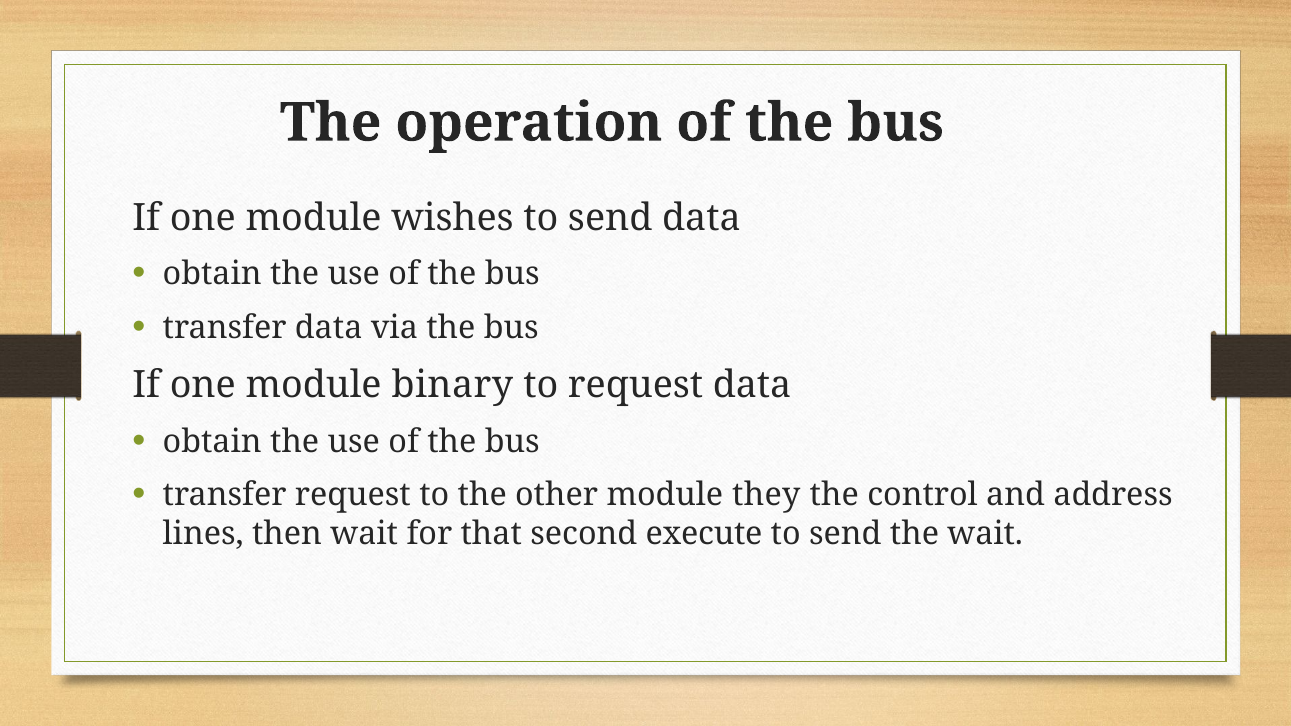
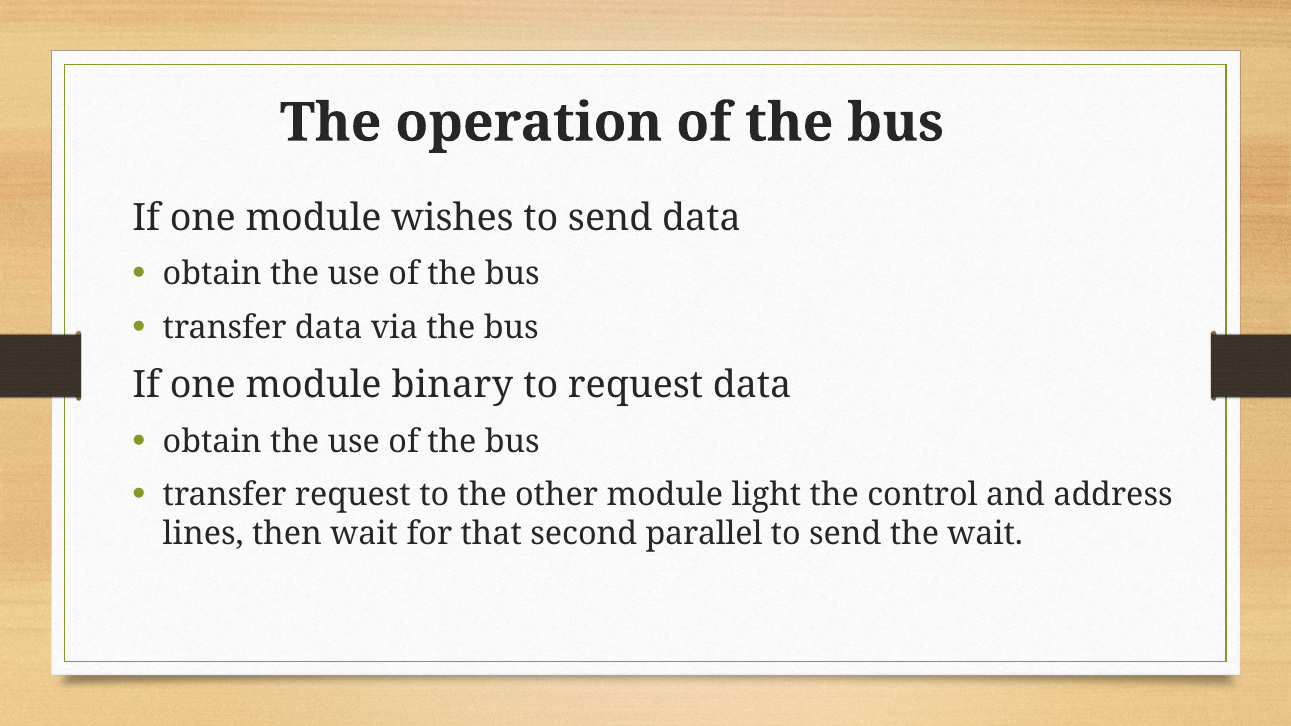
they: they -> light
execute: execute -> parallel
